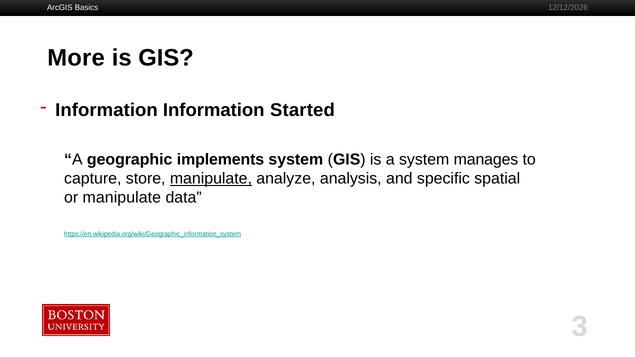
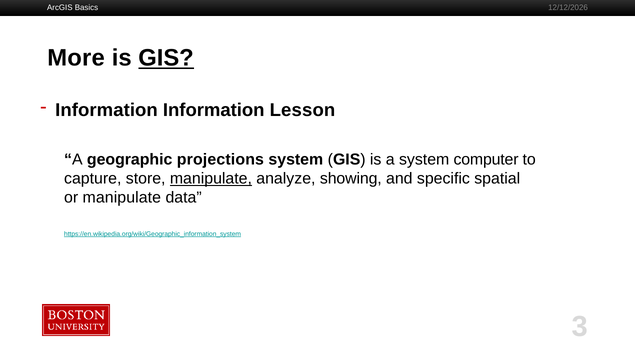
GIS at (166, 58) underline: none -> present
Started: Started -> Lesson
implements: implements -> projections
manages: manages -> computer
analysis: analysis -> showing
